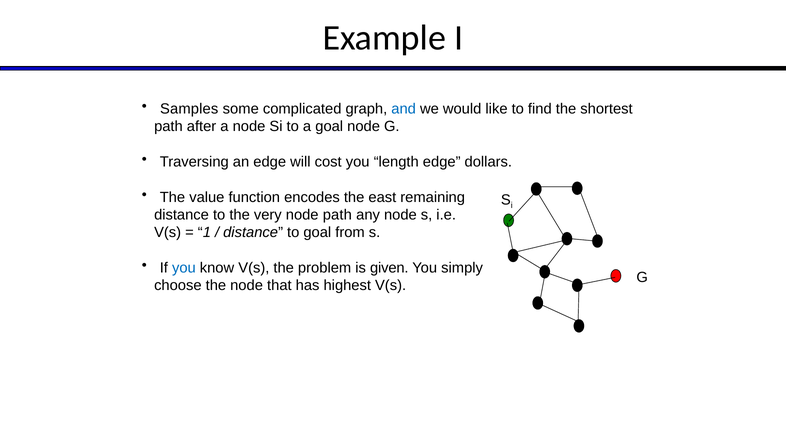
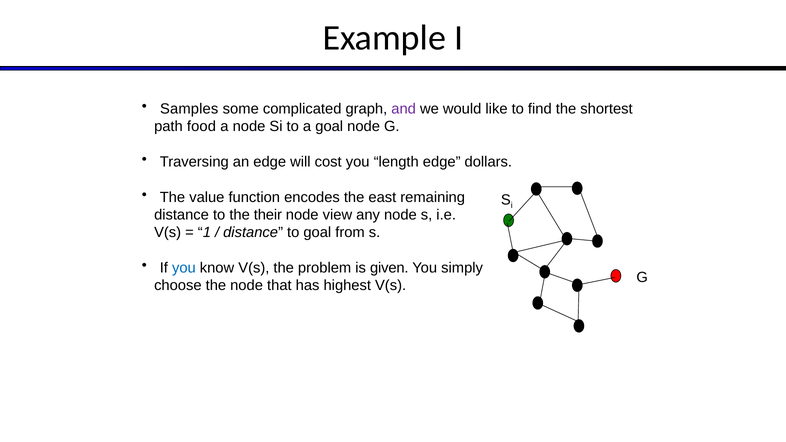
and colour: blue -> purple
after: after -> food
very: very -> their
node path: path -> view
